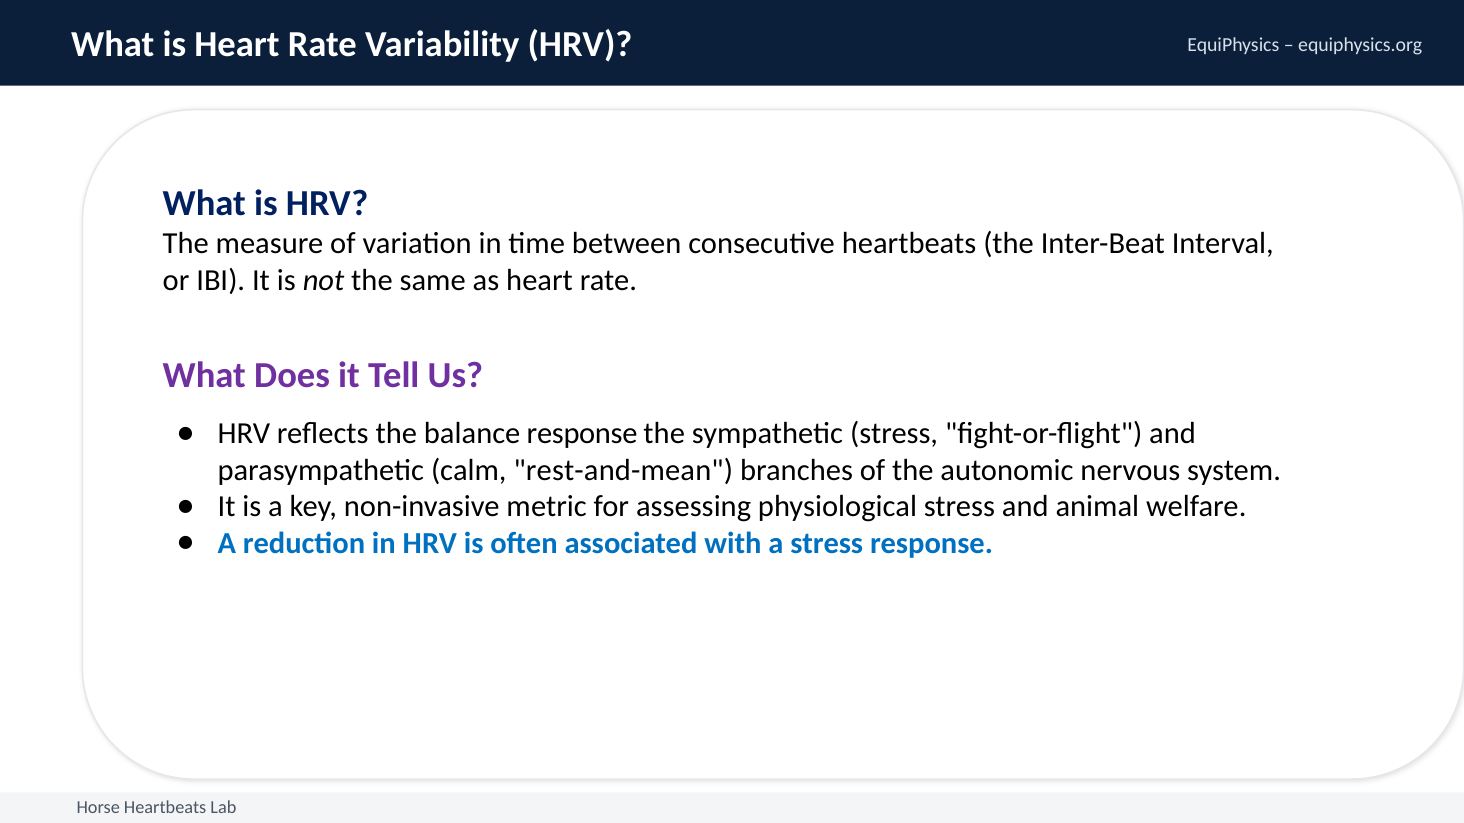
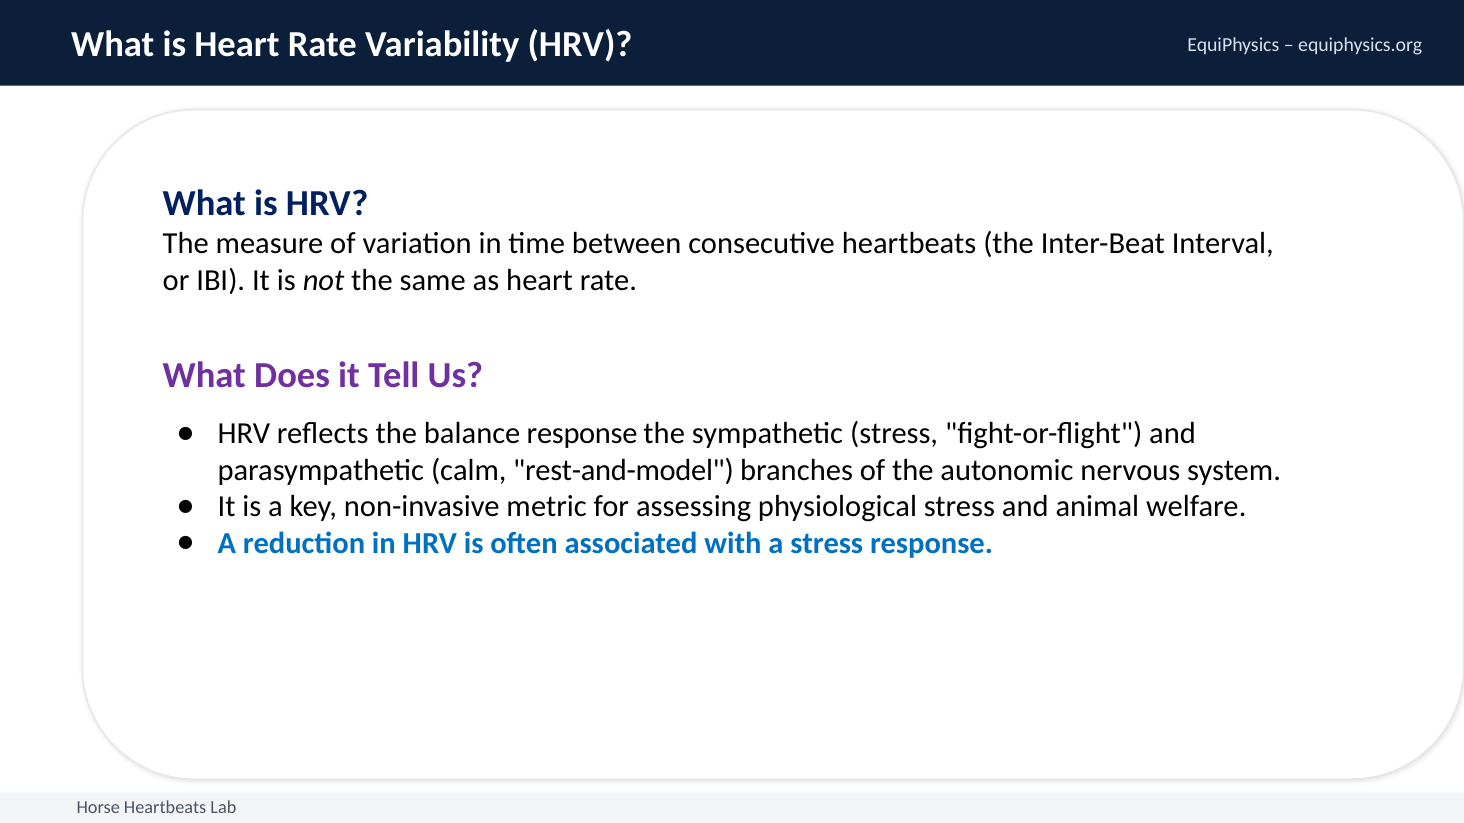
rest-and-mean: rest-and-mean -> rest-and-model
